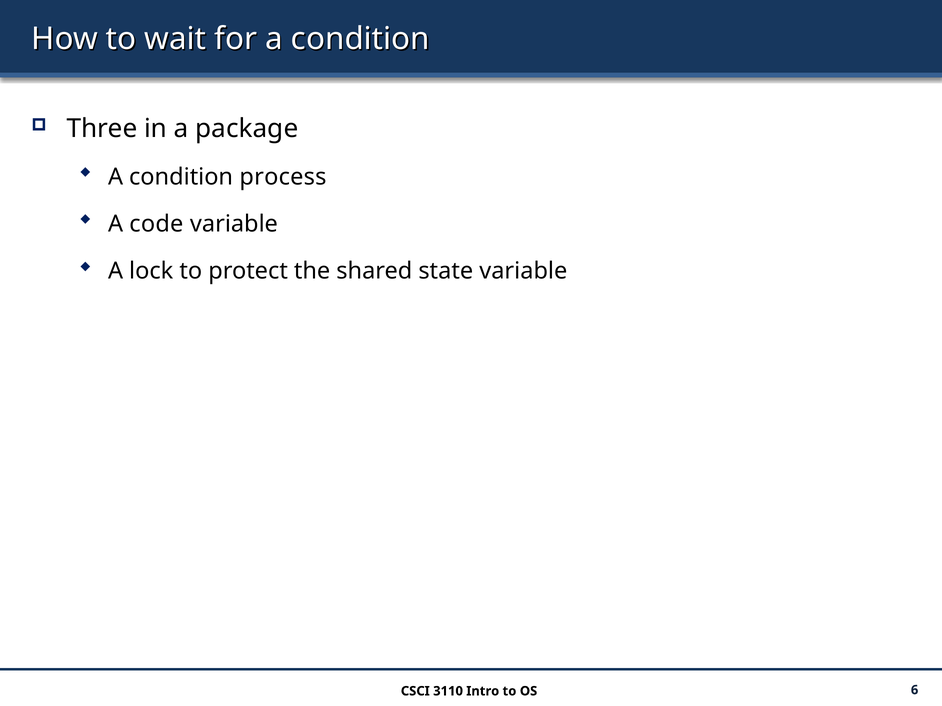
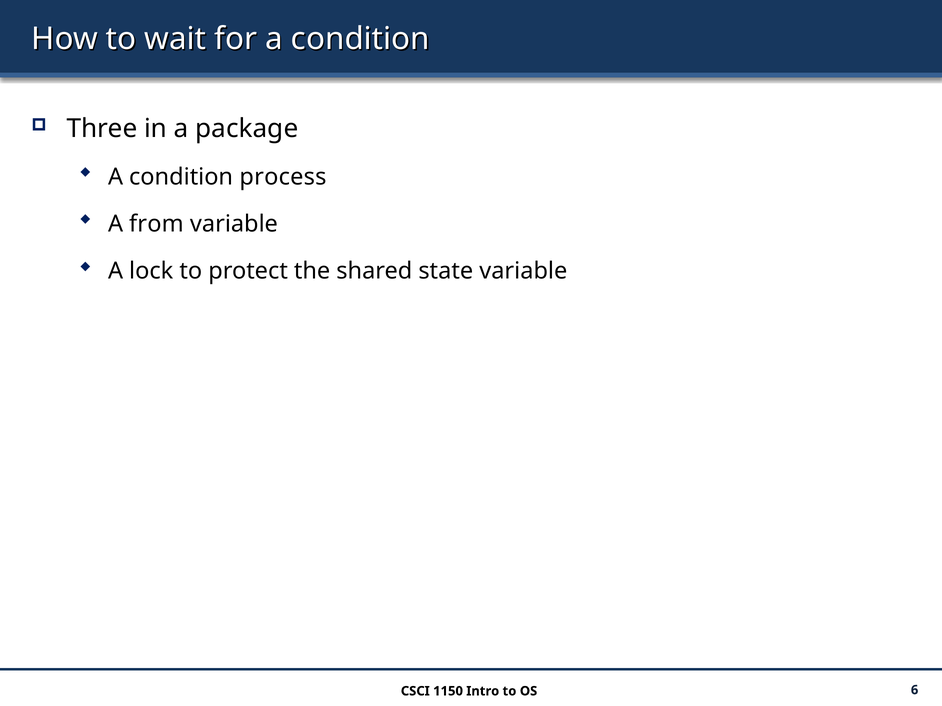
code: code -> from
3110: 3110 -> 1150
